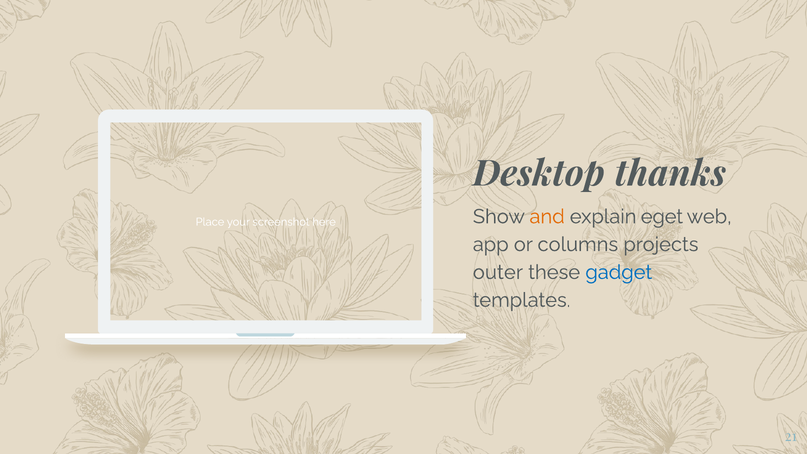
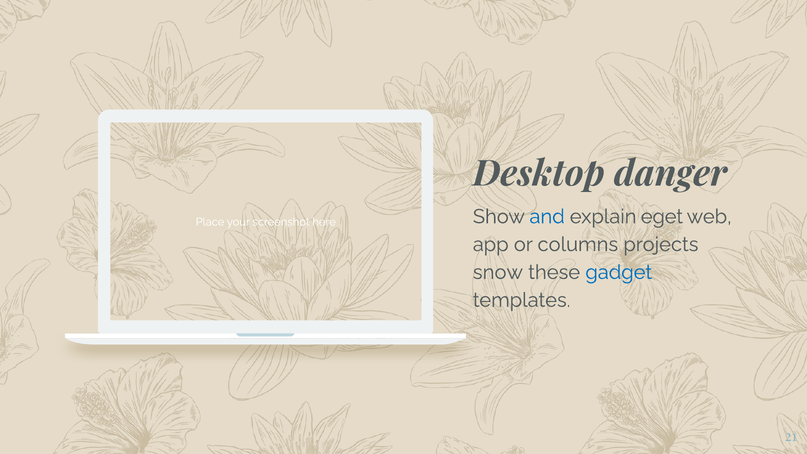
thanks: thanks -> danger
and colour: orange -> blue
outer: outer -> snow
